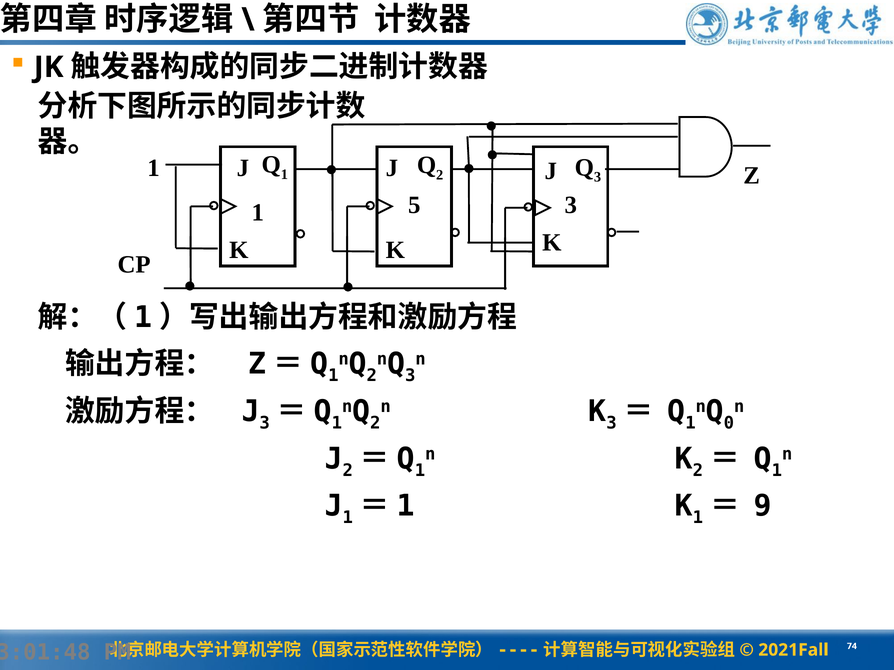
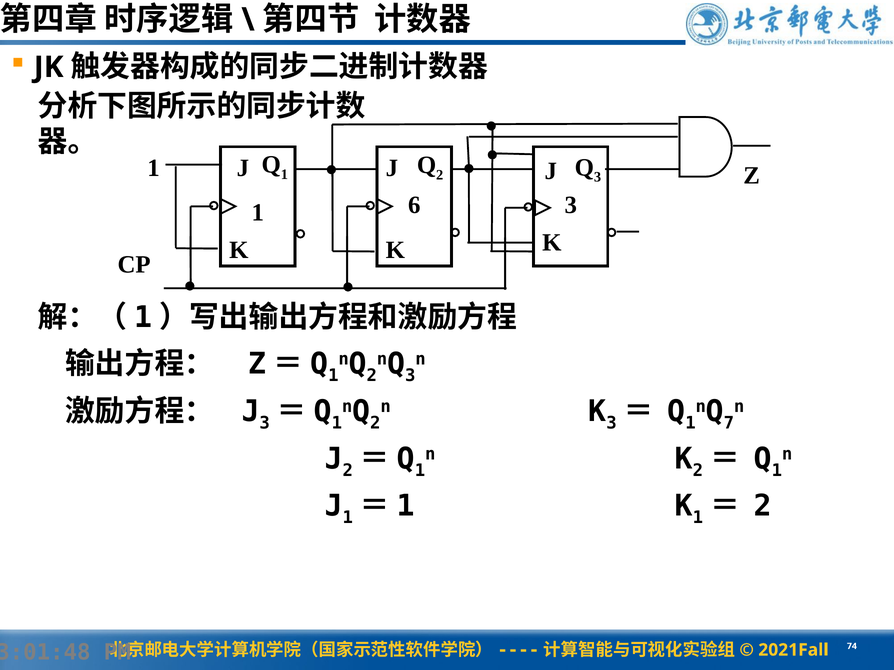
5: 5 -> 6
0: 0 -> 7
9 at (763, 507): 9 -> 2
